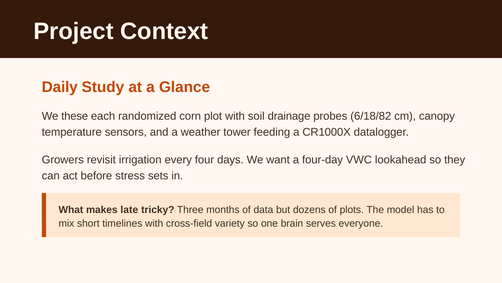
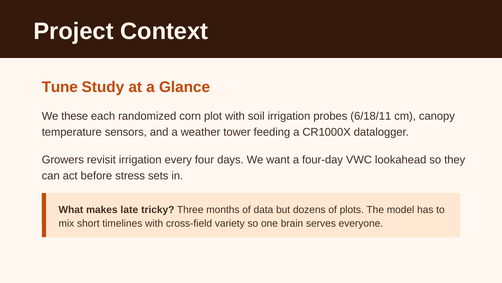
Daily: Daily -> Tune
soil drainage: drainage -> irrigation
6/18/82: 6/18/82 -> 6/18/11
